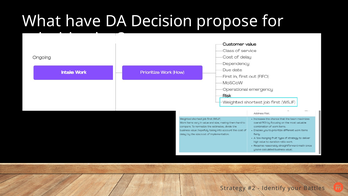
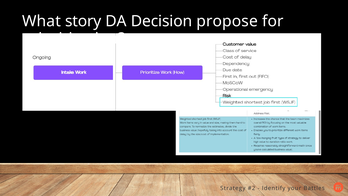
have: have -> story
